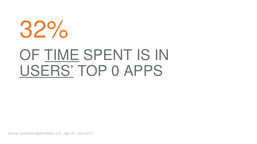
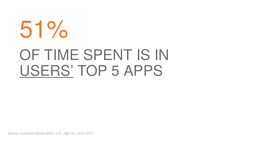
32%: 32% -> 51%
TIME underline: present -> none
0: 0 -> 5
